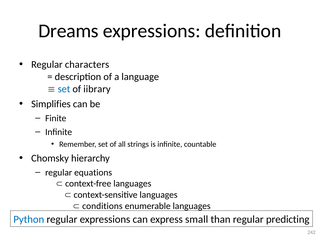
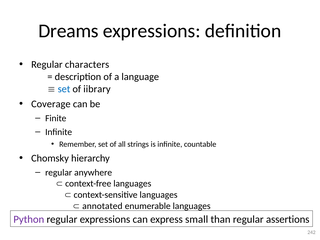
Simplifies: Simplifies -> Coverage
equations: equations -> anywhere
conditions: conditions -> annotated
Python colour: blue -> purple
predicting: predicting -> assertions
